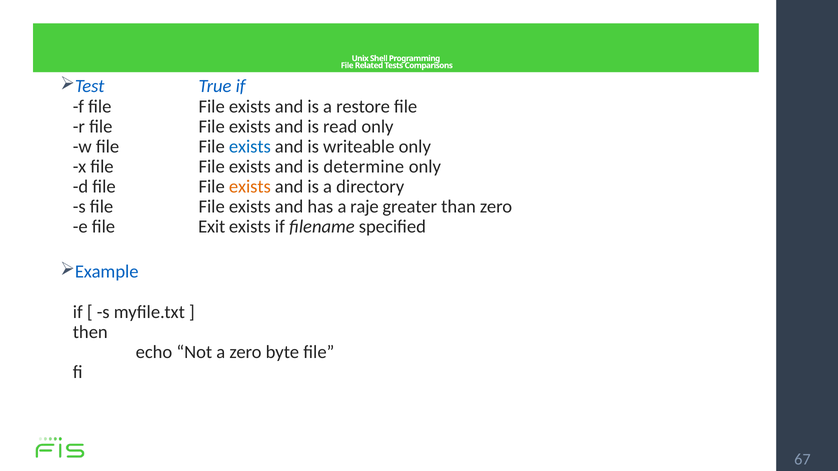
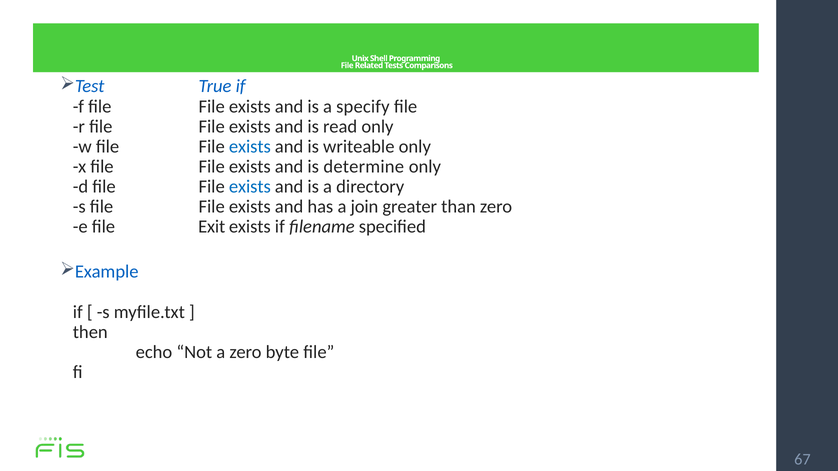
restore: restore -> specify
exists at (250, 187) colour: orange -> blue
raje: raje -> join
